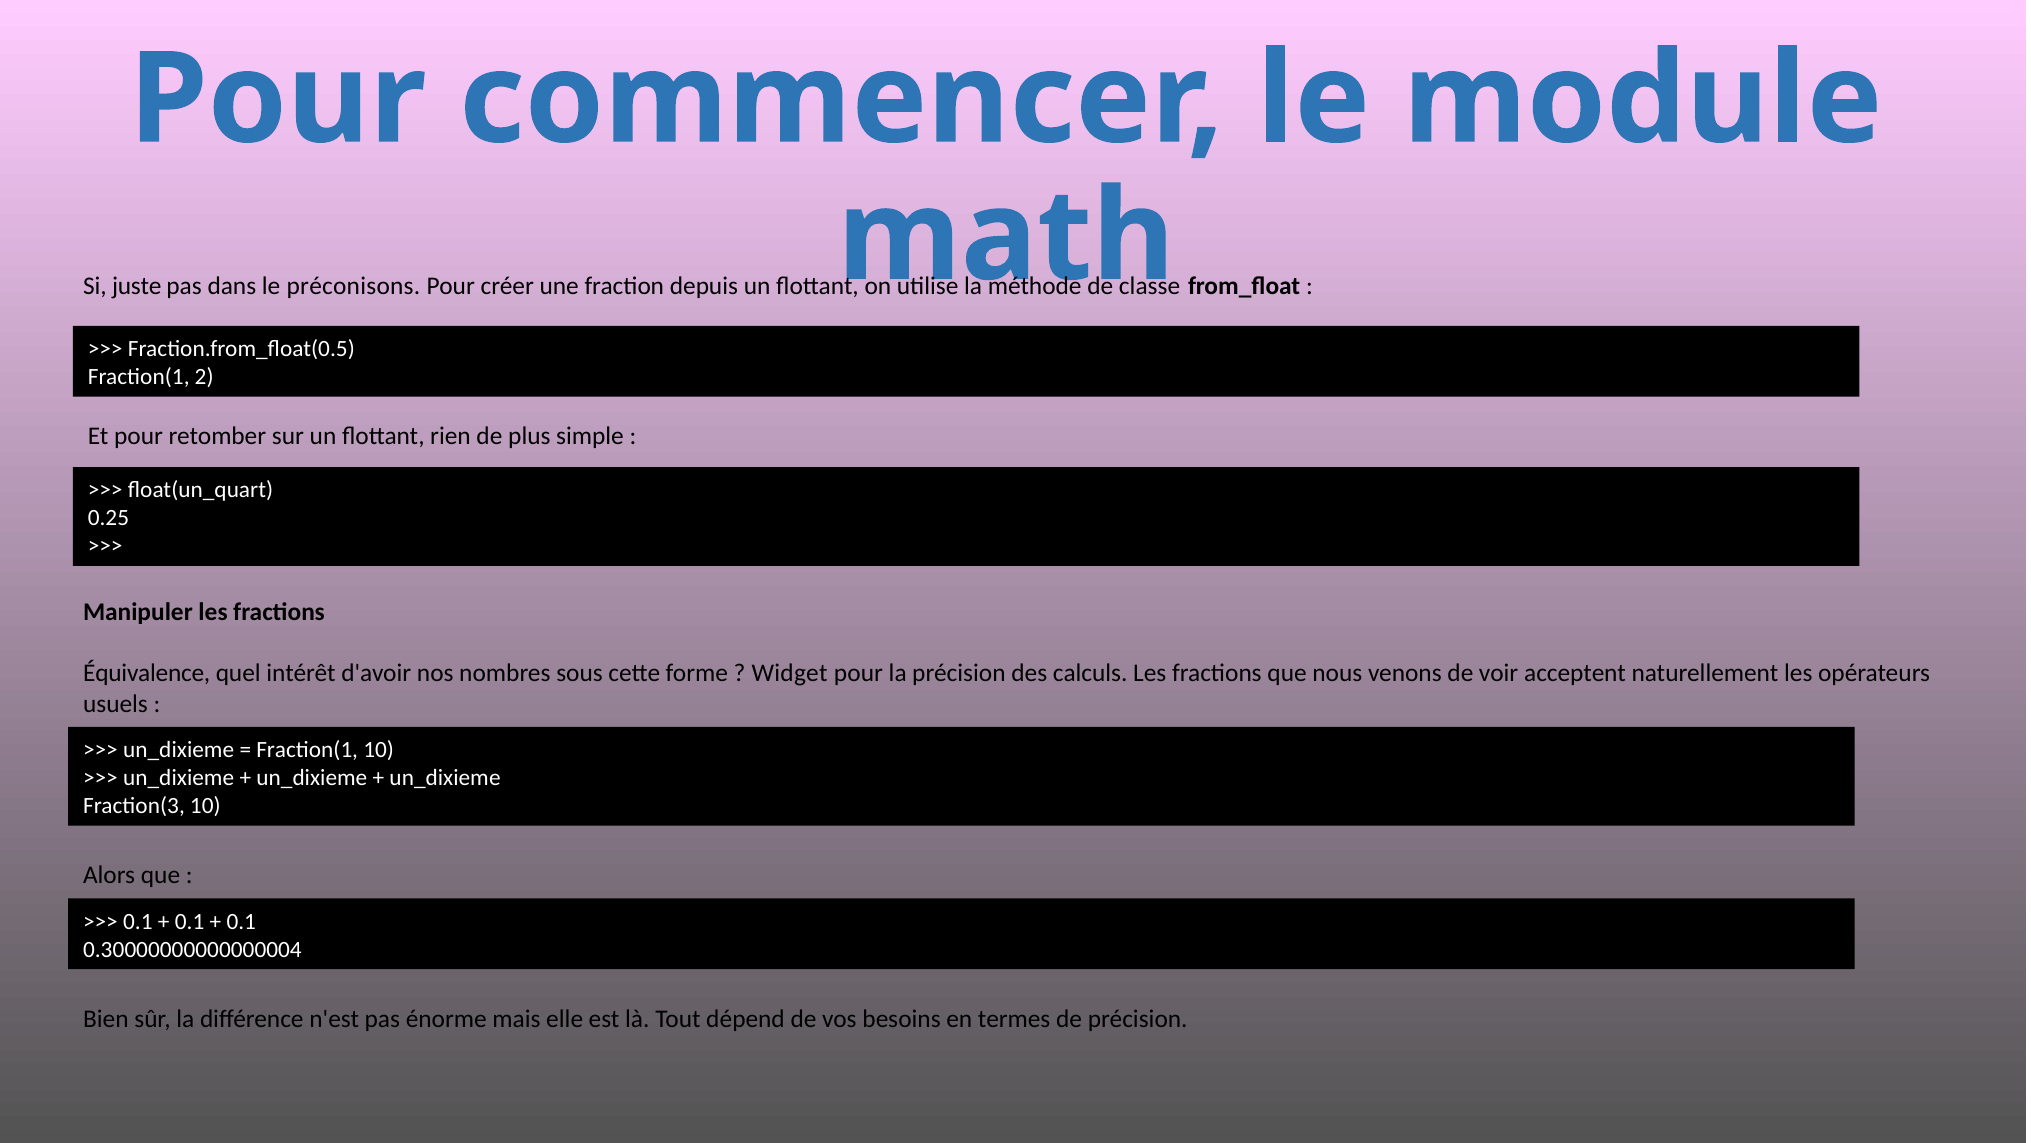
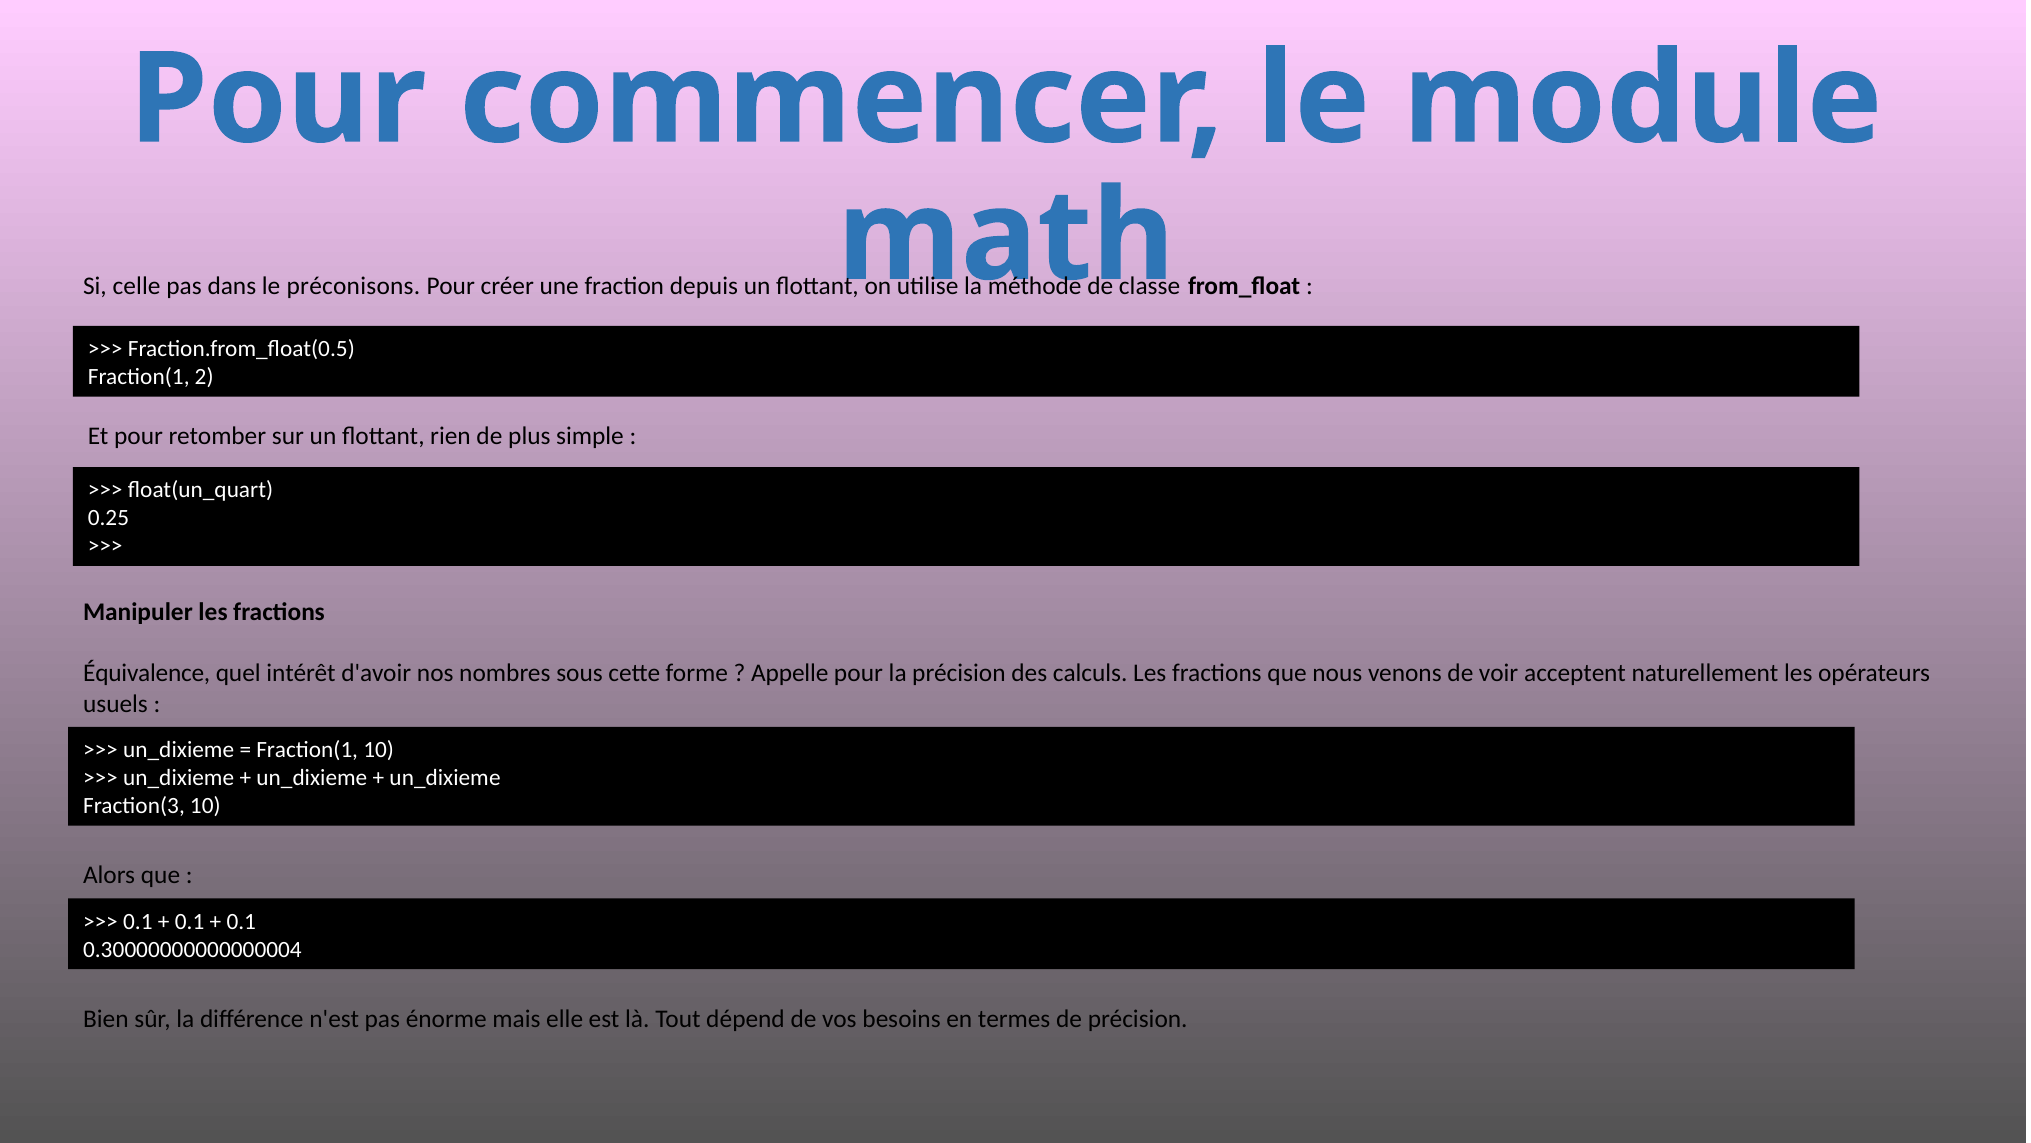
juste: juste -> celle
Widget: Widget -> Appelle
